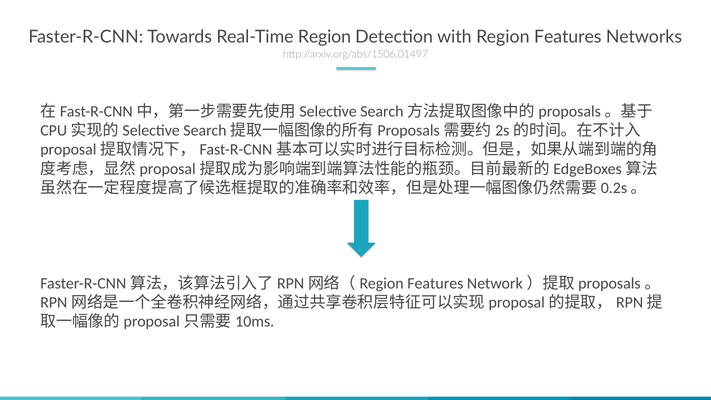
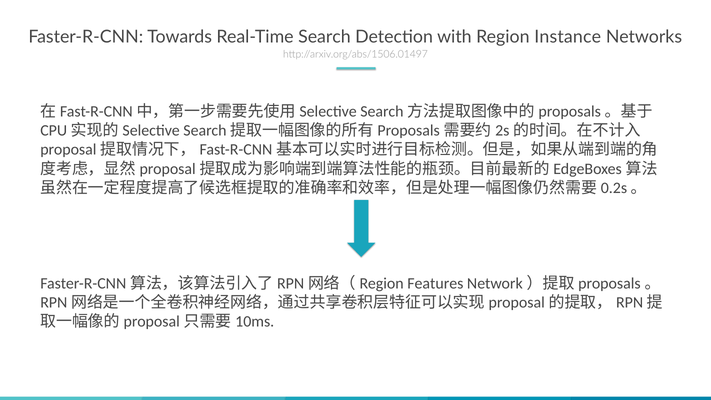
Real-Time Region: Region -> Search
Region Features: Features -> Instance
